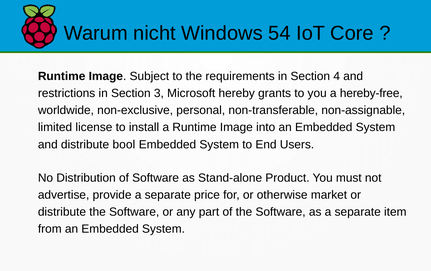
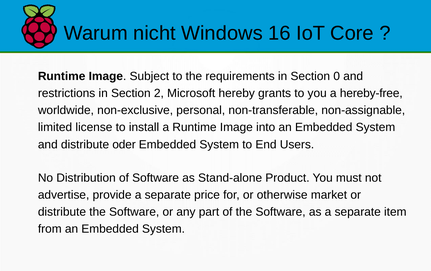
54: 54 -> 16
4: 4 -> 0
3: 3 -> 2
bool: bool -> oder
